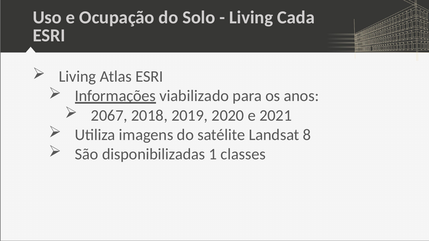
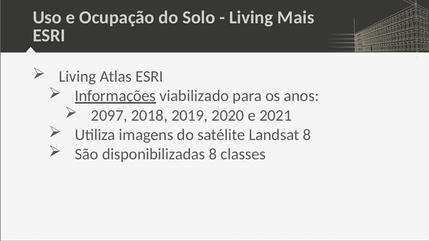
Cada: Cada -> Mais
2067: 2067 -> 2097
disponibilizadas 1: 1 -> 8
